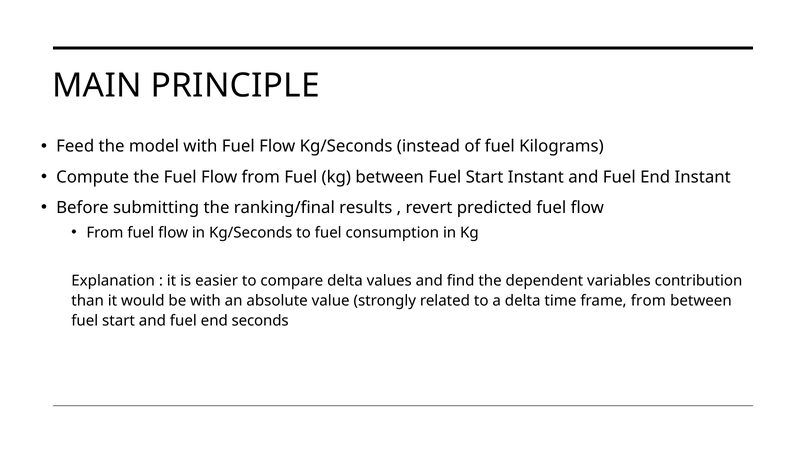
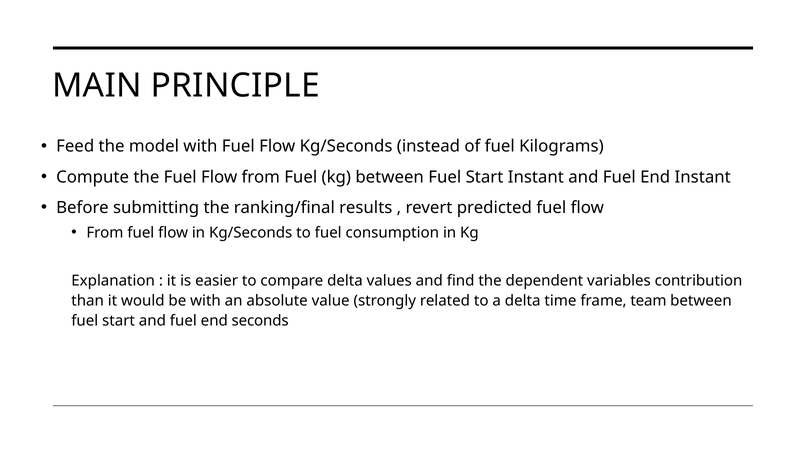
frame from: from -> team
